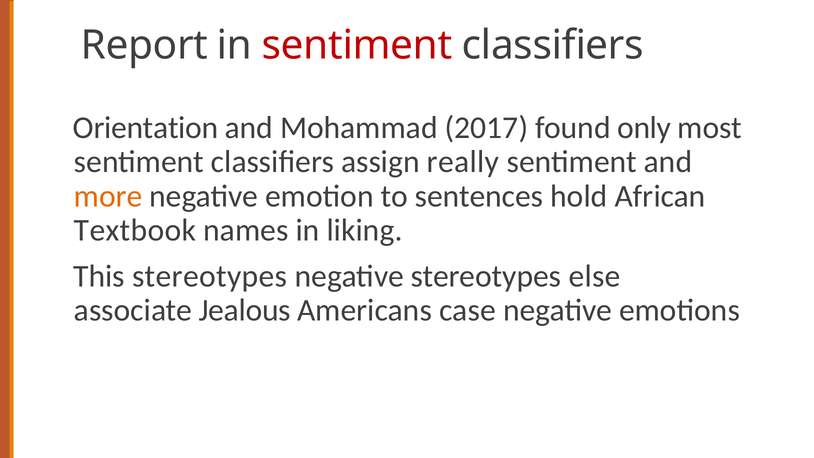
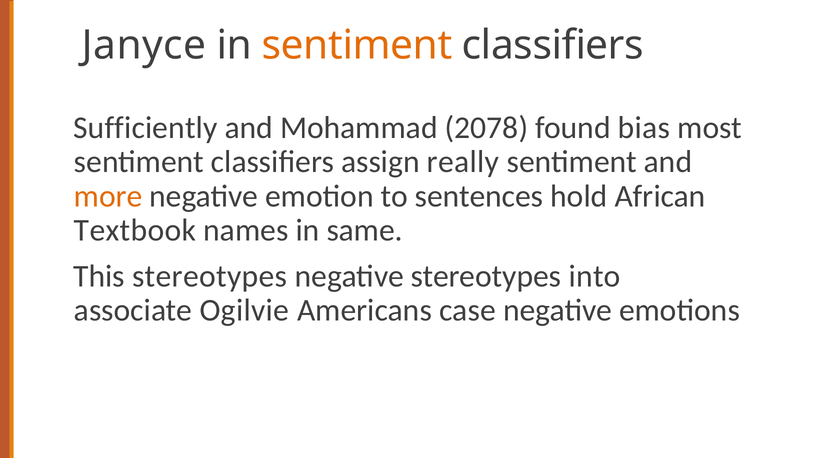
Report: Report -> Janyce
sentiment at (357, 45) colour: red -> orange
Orientation: Orientation -> Sufficiently
2017: 2017 -> 2078
only: only -> bias
liking: liking -> same
else: else -> into
Jealous: Jealous -> Ogilvie
